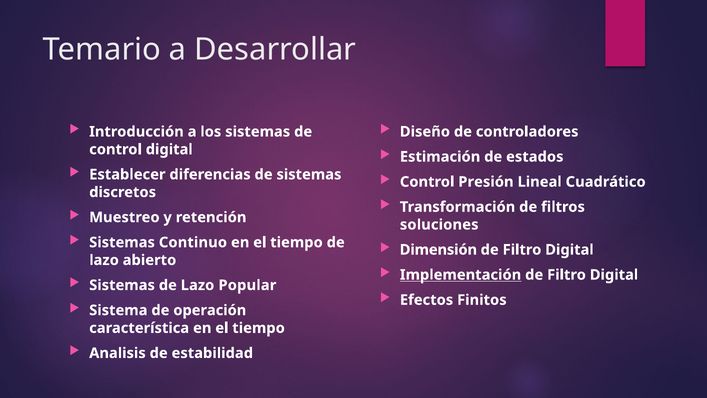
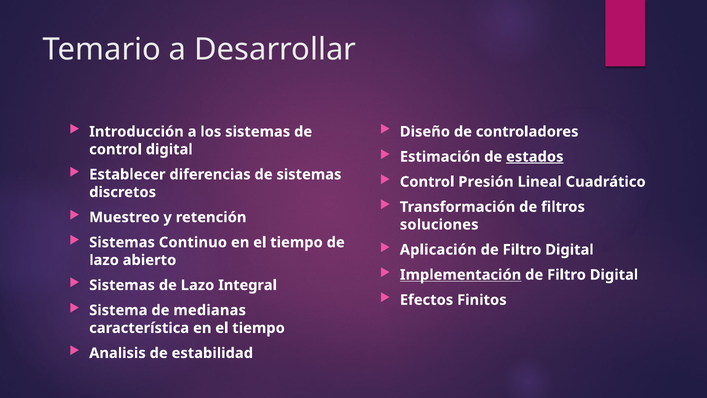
estados underline: none -> present
Dimensión: Dimensión -> Aplicación
Popular: Popular -> Integral
operación: operación -> medianas
